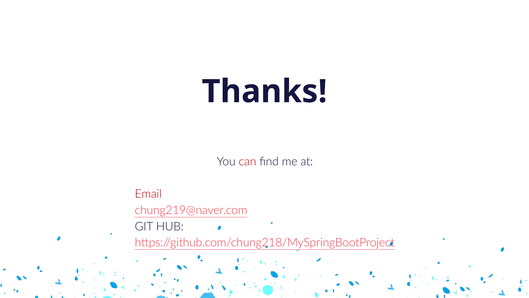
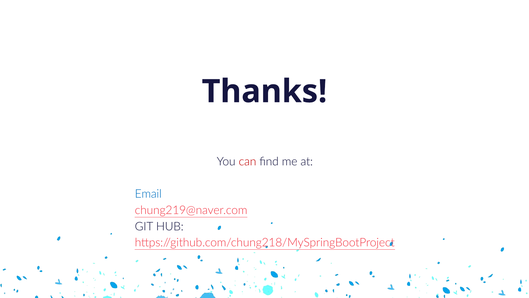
Email colour: red -> blue
